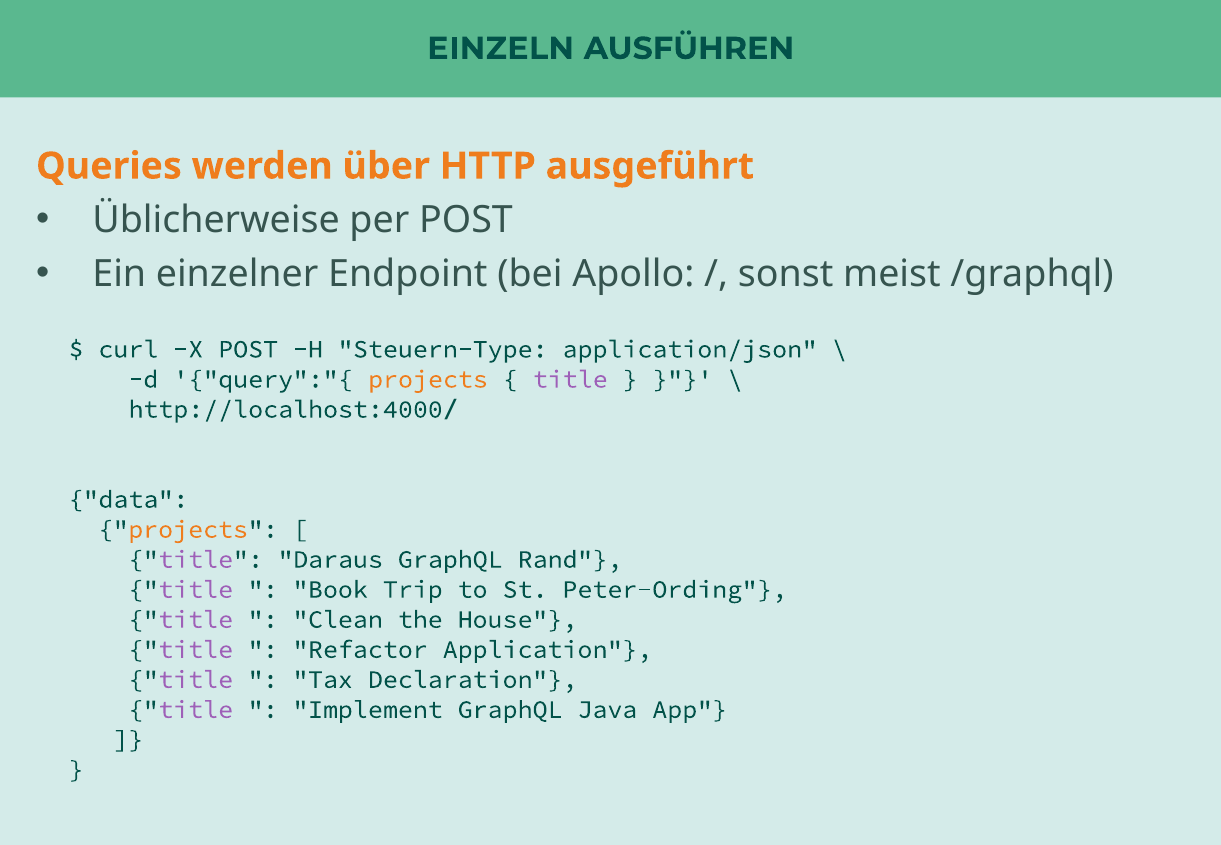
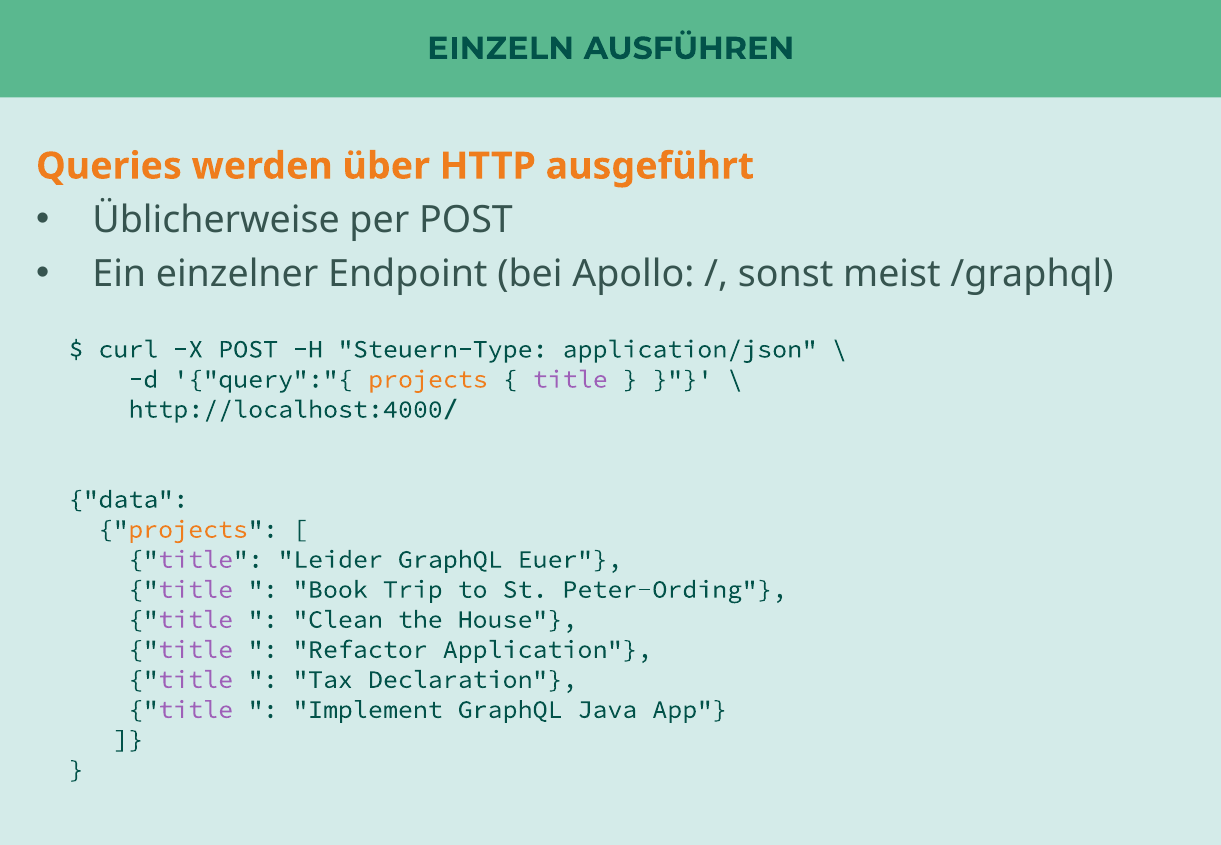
Daraus: Daraus -> Leider
Rand: Rand -> Euer
